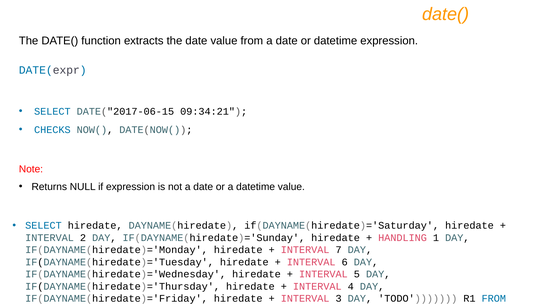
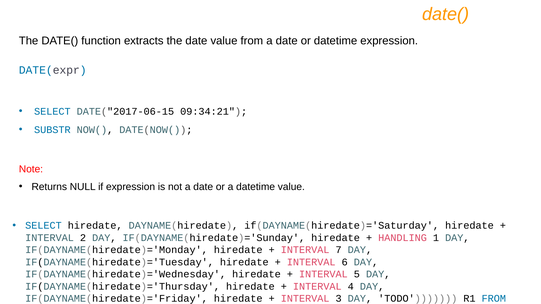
CHECKS: CHECKS -> SUBSTR
